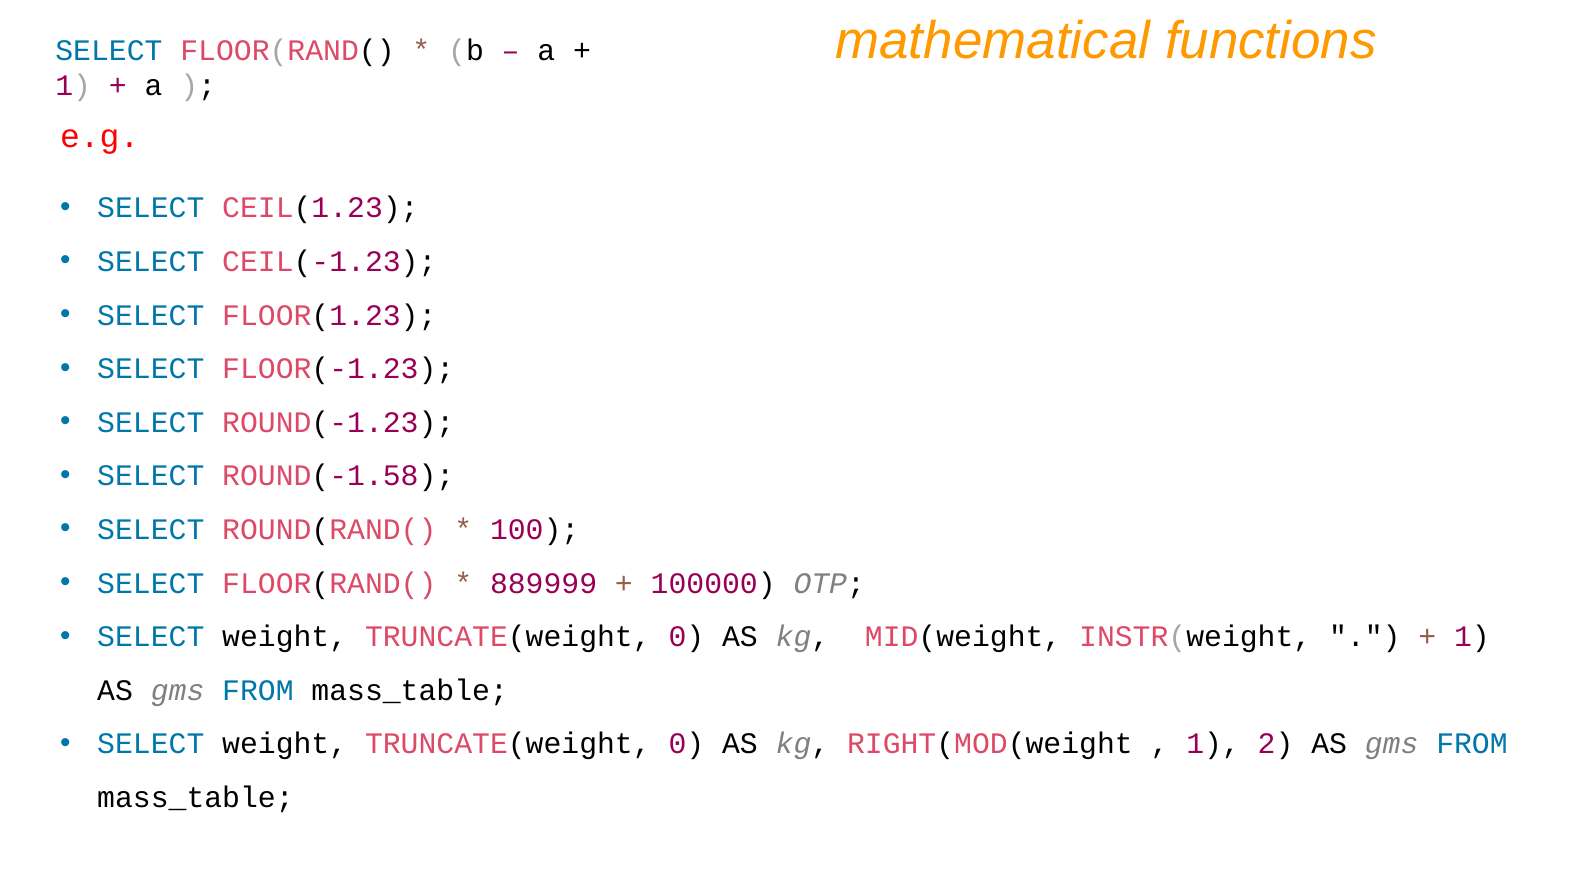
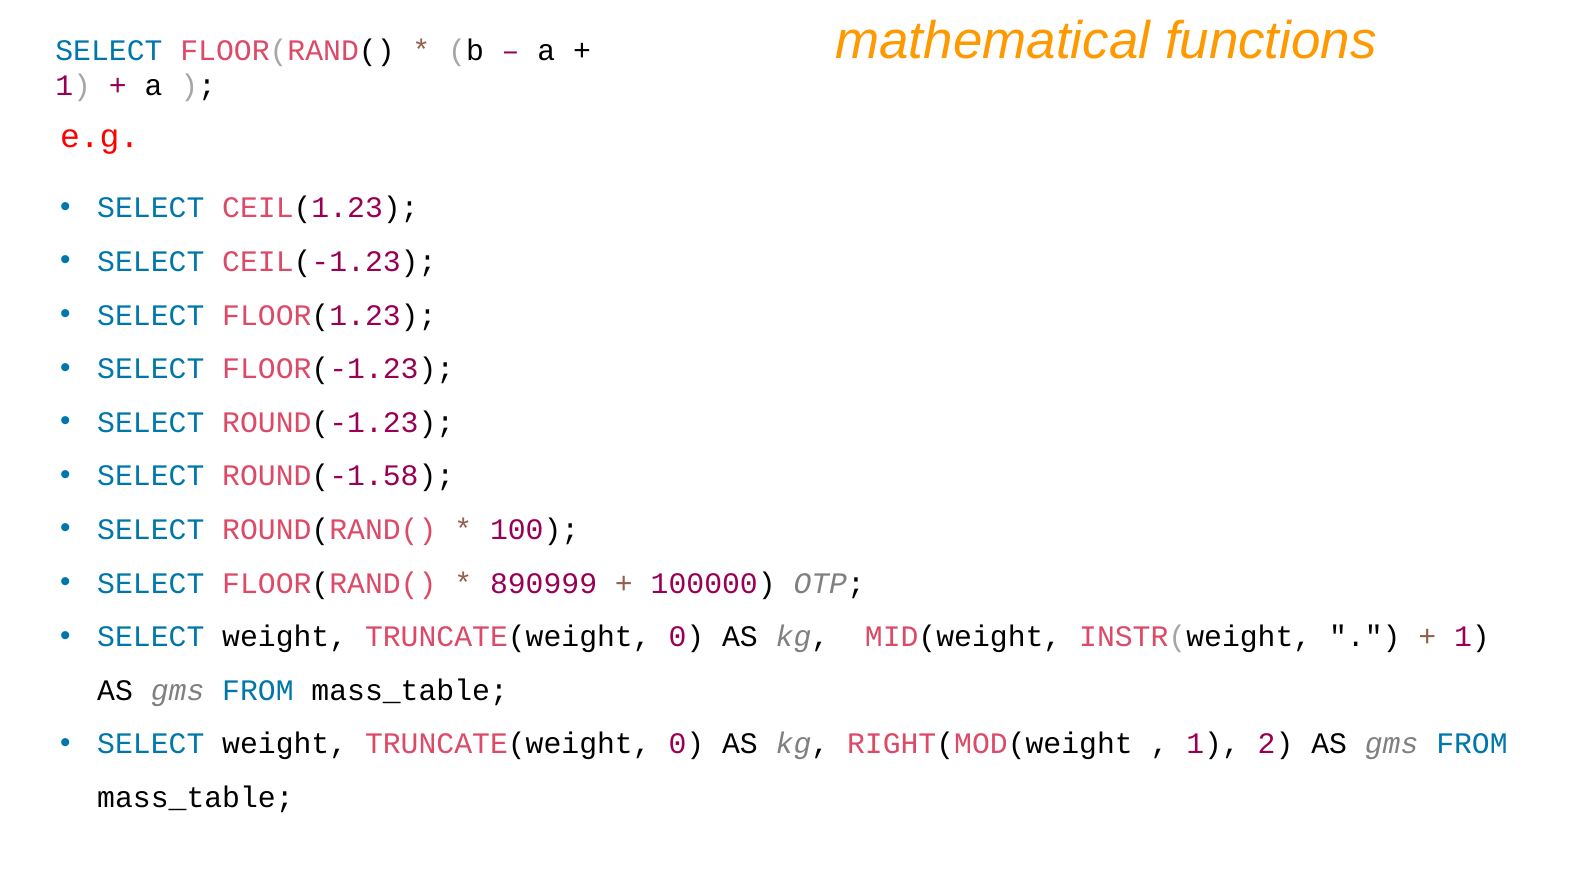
889999: 889999 -> 890999
